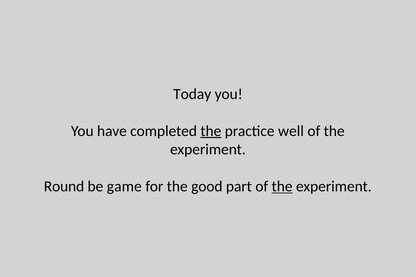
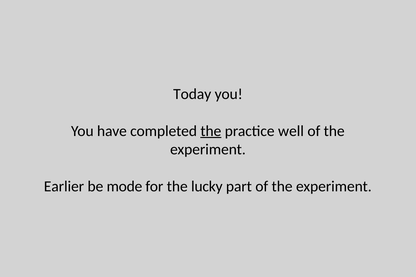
Round: Round -> Earlier
game: game -> mode
good: good -> lucky
the at (282, 187) underline: present -> none
